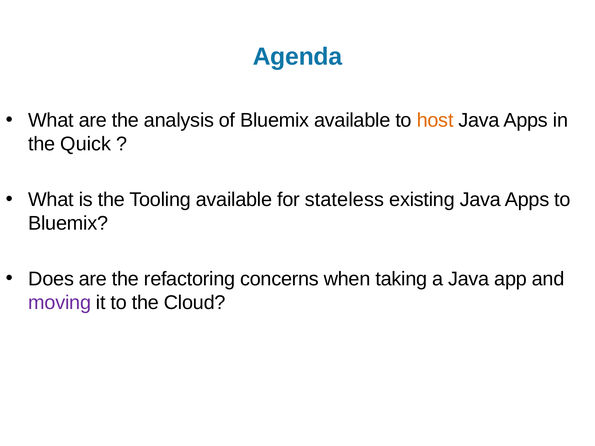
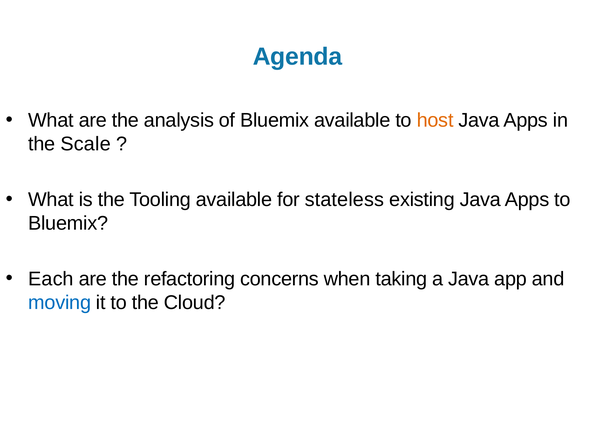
Quick: Quick -> Scale
Does: Does -> Each
moving colour: purple -> blue
